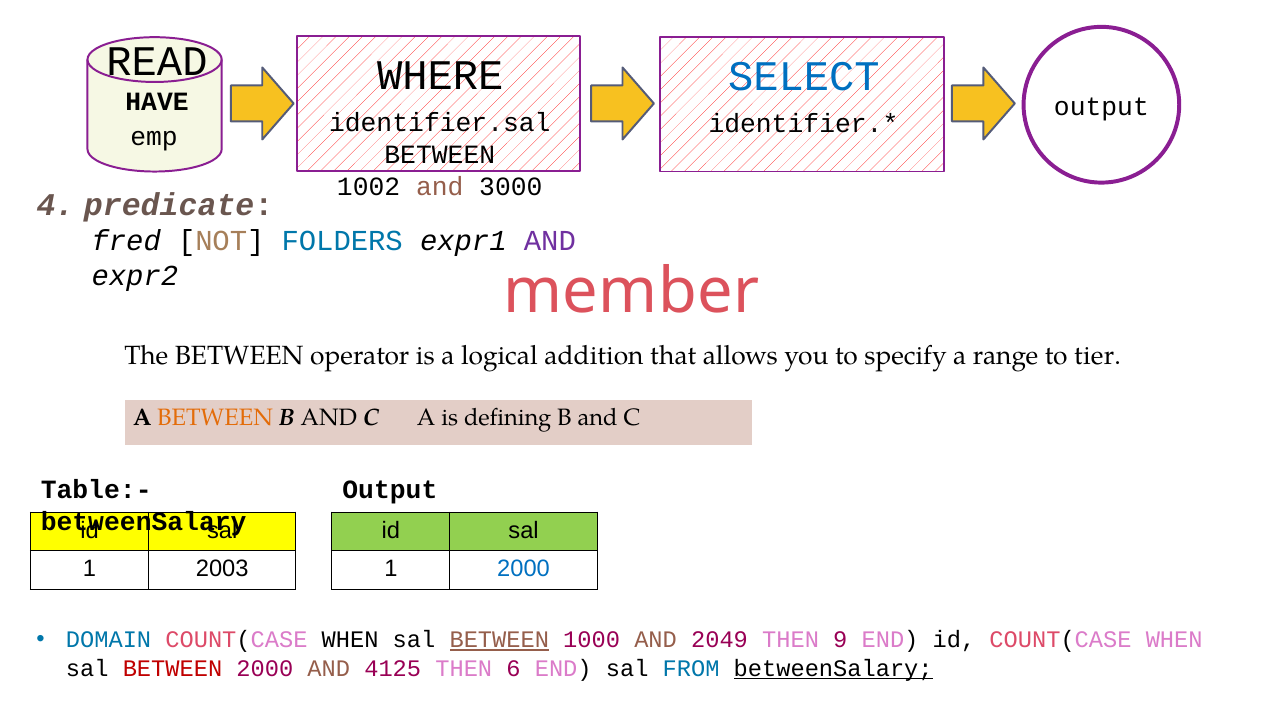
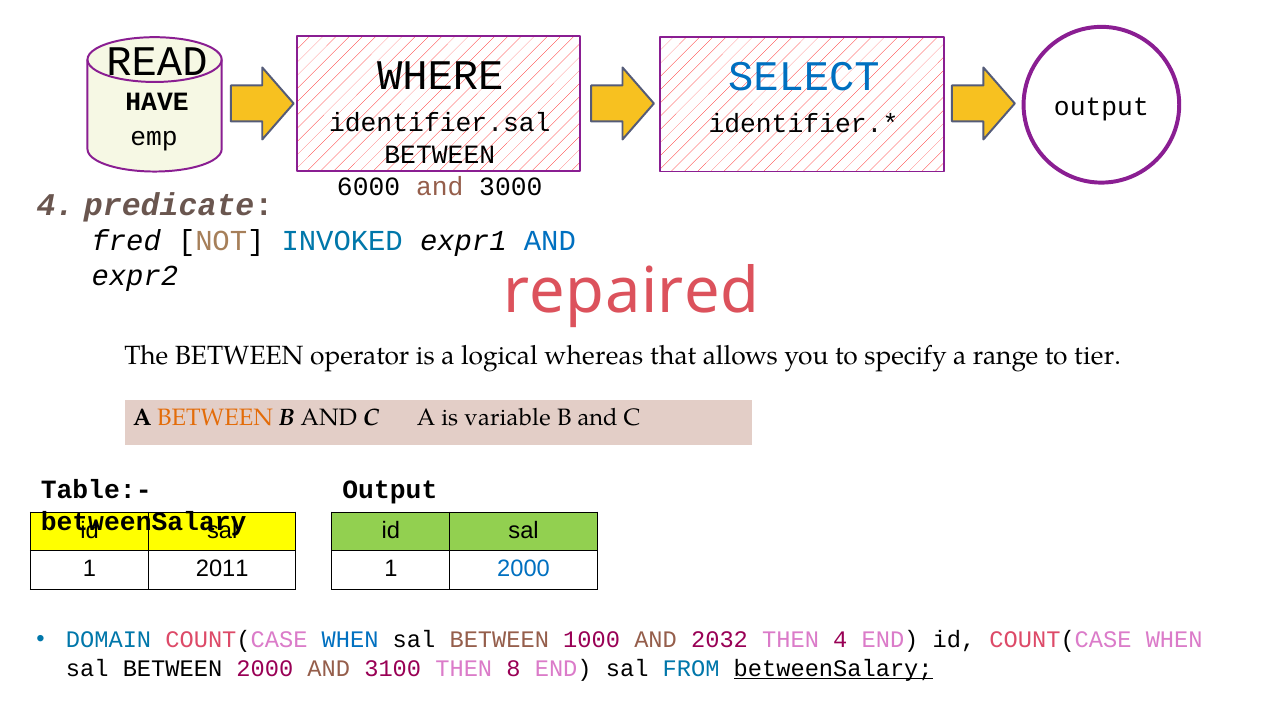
1002: 1002 -> 6000
FOLDERS: FOLDERS -> INVOKED
AND at (550, 241) colour: purple -> blue
member: member -> repaired
addition: addition -> whereas
defining: defining -> variable
2003: 2003 -> 2011
WHEN at (350, 639) colour: black -> blue
BETWEEN at (499, 639) underline: present -> none
2049: 2049 -> 2032
THEN 9: 9 -> 4
BETWEEN at (172, 668) colour: red -> black
4125: 4125 -> 3100
6: 6 -> 8
